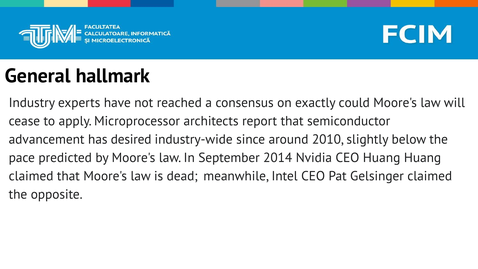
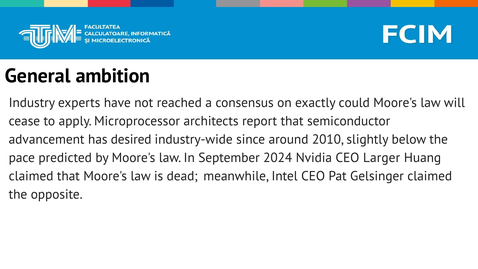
hallmark: hallmark -> ambition
2014: 2014 -> 2024
CEO Huang: Huang -> Larger
